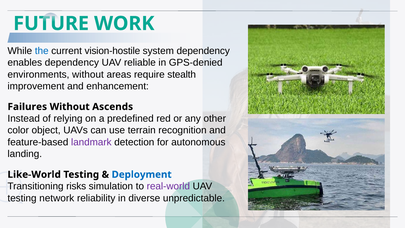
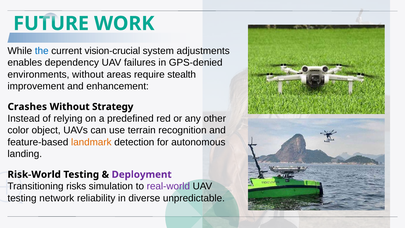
vision-hostile: vision-hostile -> vision-crucial
system dependency: dependency -> adjustments
reliable: reliable -> failures
Failures: Failures -> Crashes
Ascends: Ascends -> Strategy
landmark colour: purple -> orange
Like-World: Like-World -> Risk-World
Deployment colour: blue -> purple
